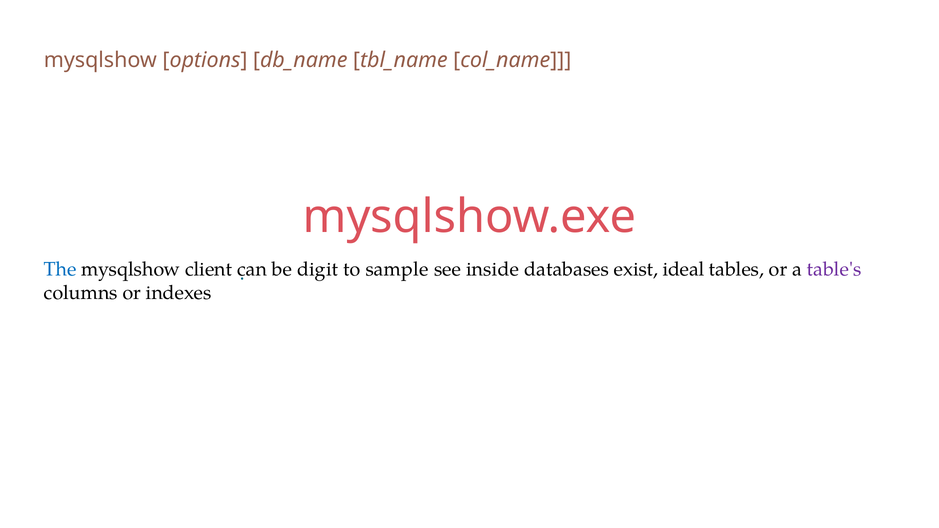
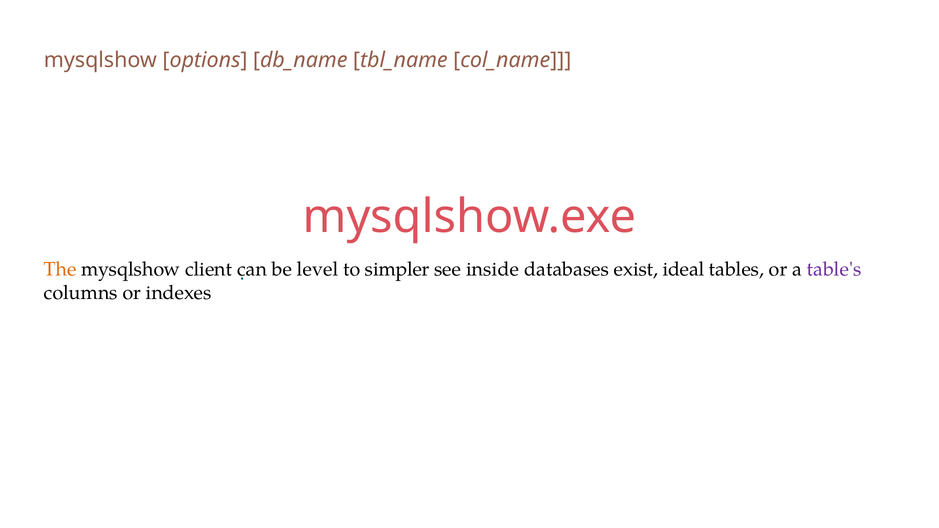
The colour: blue -> orange
digit: digit -> level
sample: sample -> simpler
